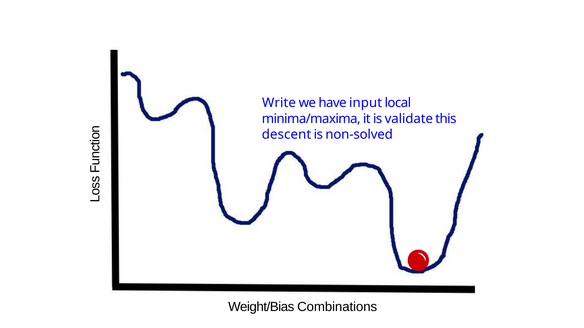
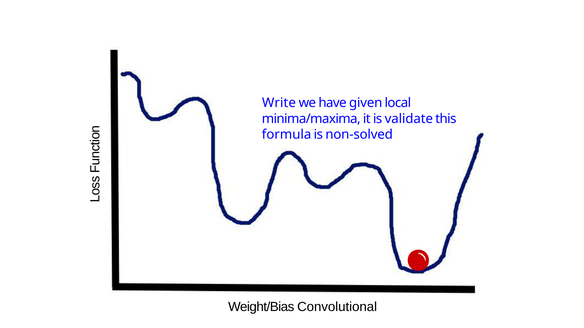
input: input -> given
descent: descent -> formula
Combinations: Combinations -> Convolutional
